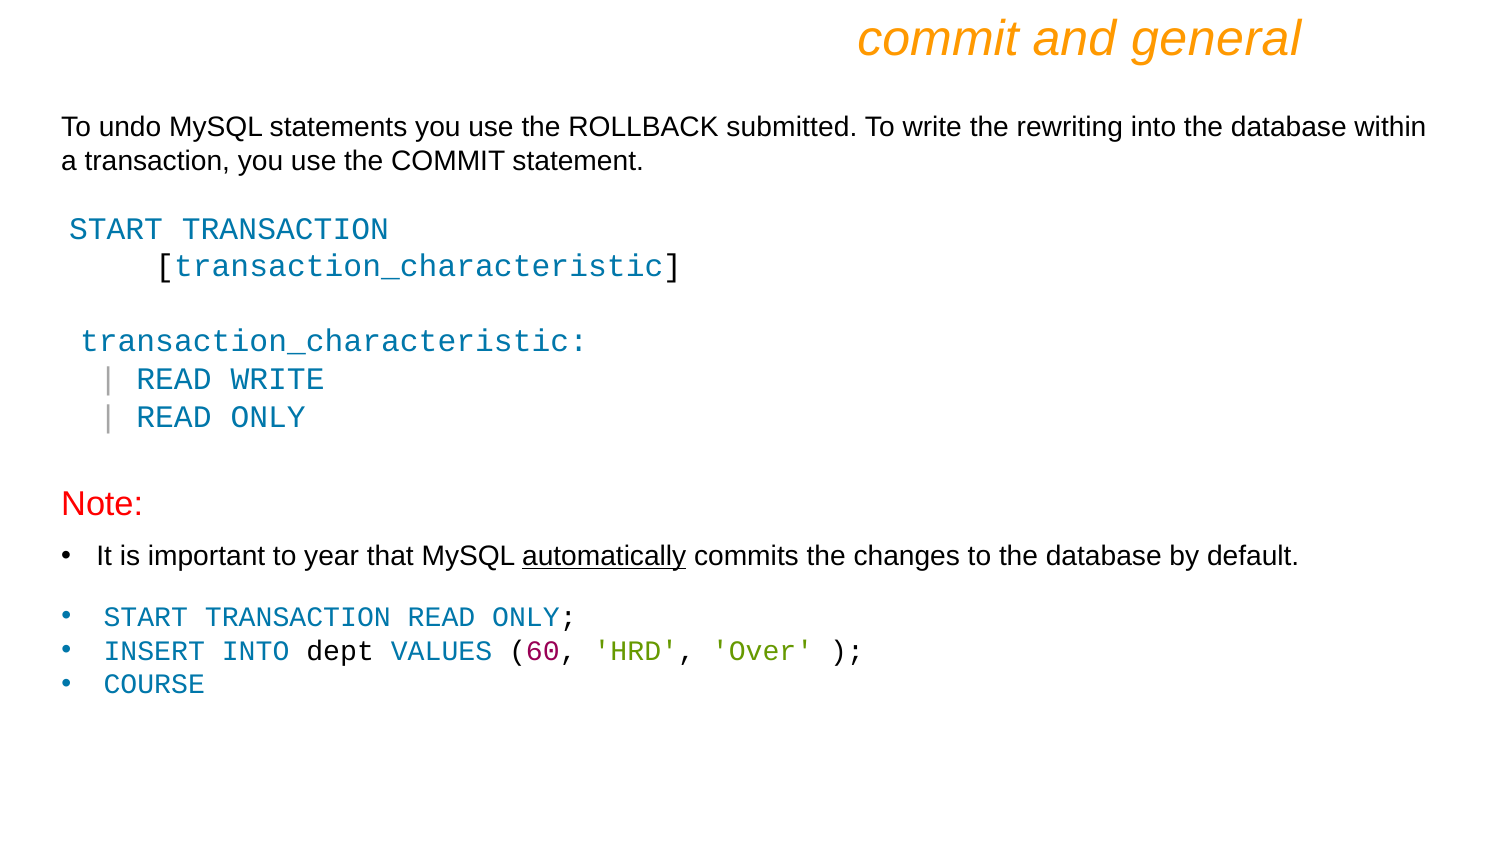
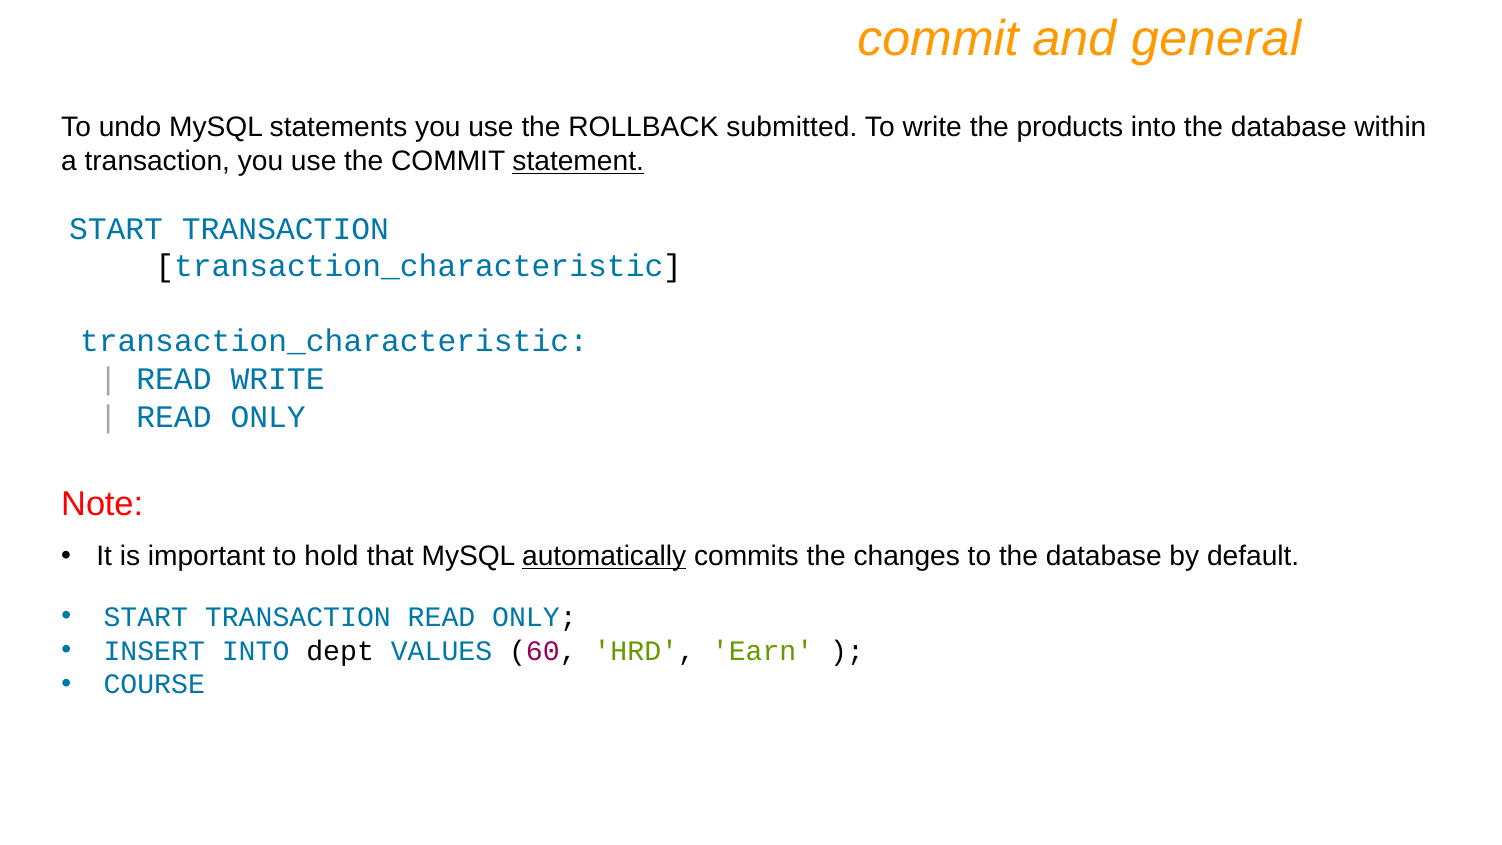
rewriting: rewriting -> products
statement underline: none -> present
year: year -> hold
Over: Over -> Earn
